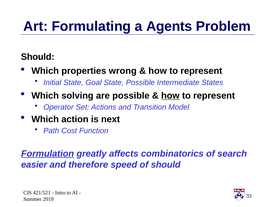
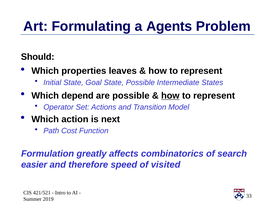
wrong: wrong -> leaves
solving: solving -> depend
Formulation underline: present -> none
of should: should -> visited
